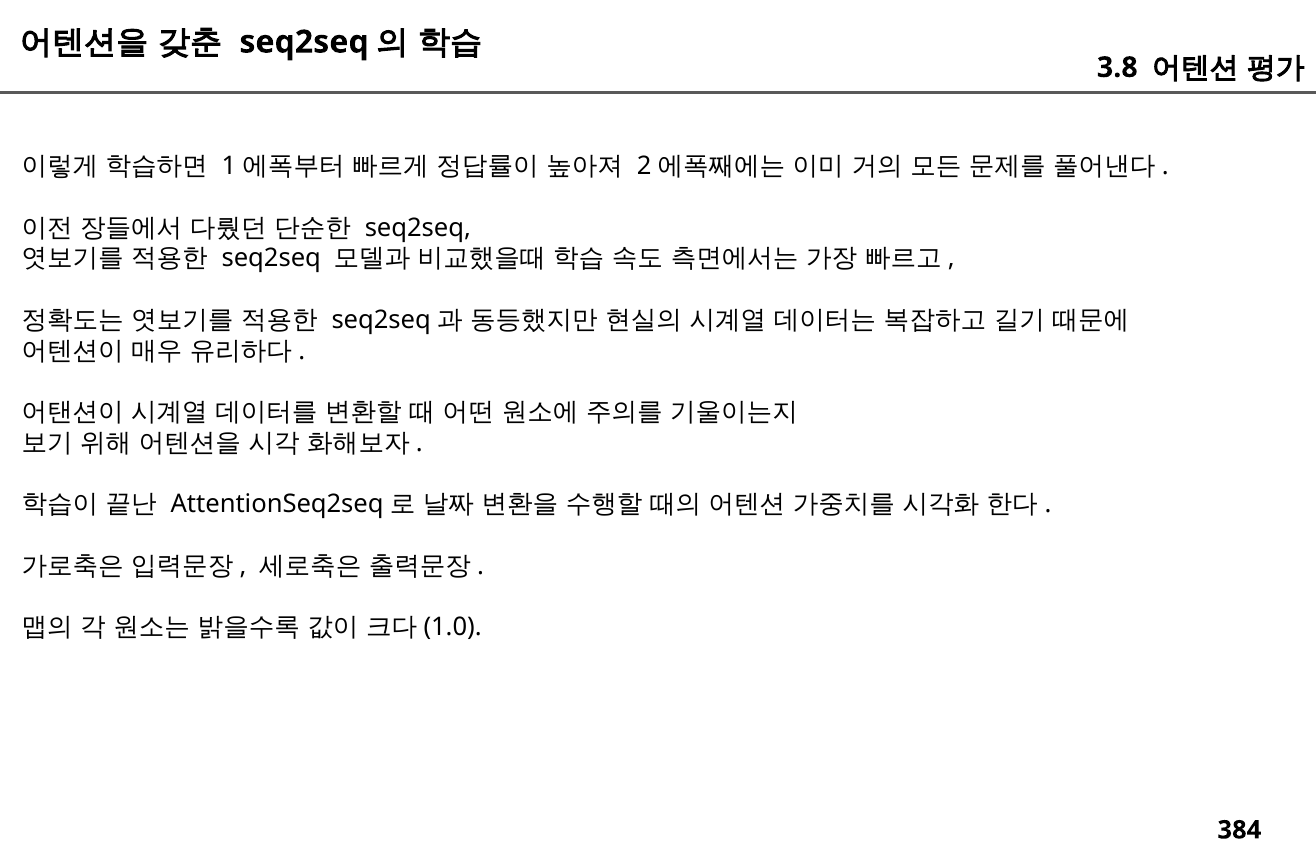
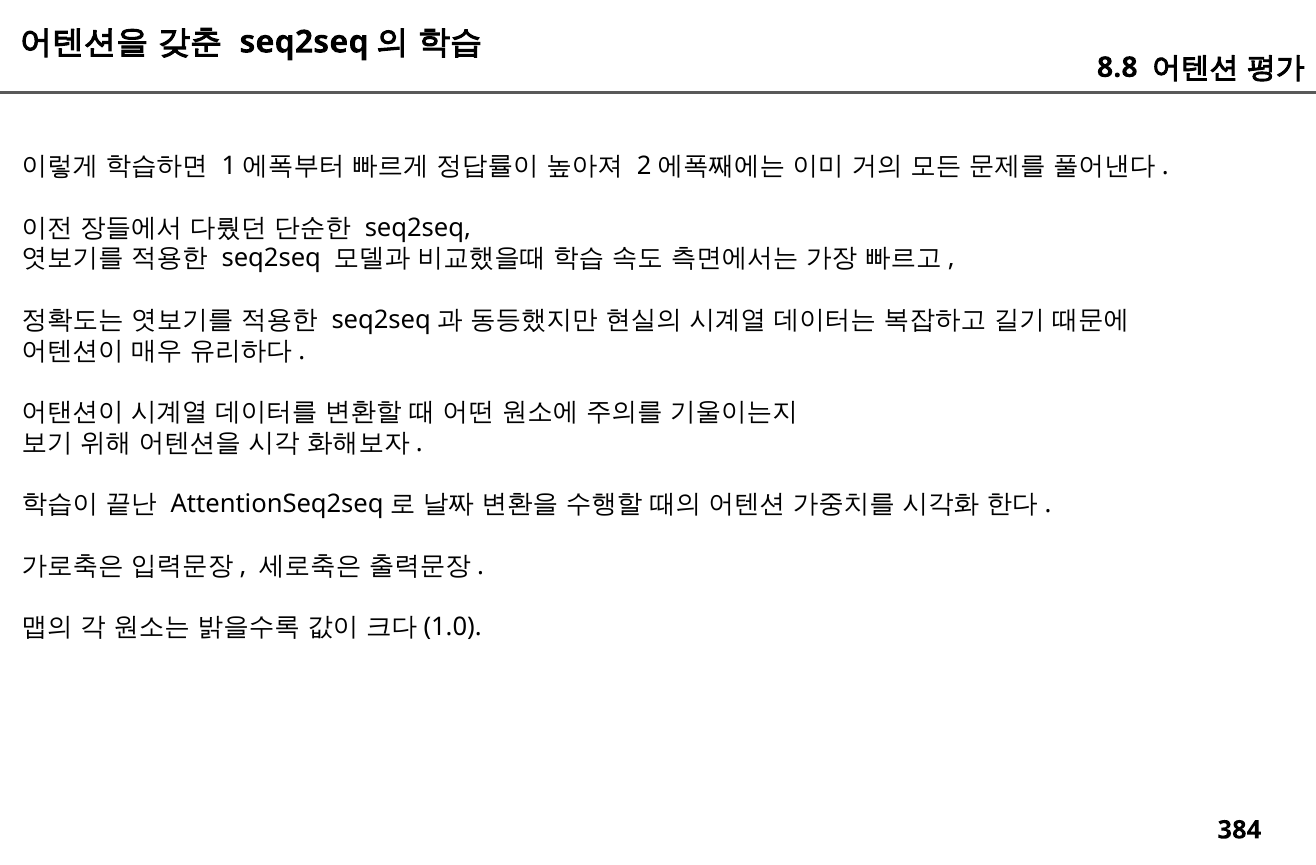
3.8: 3.8 -> 8.8
